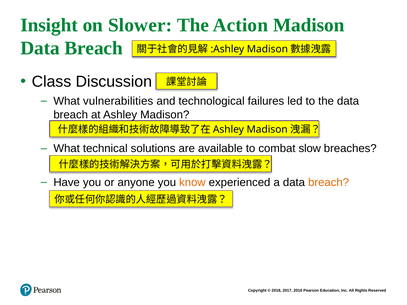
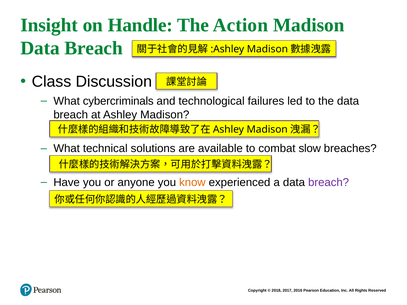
Slower: Slower -> Handle
vulnerabilities: vulnerabilities -> cybercriminals
breach at (329, 183) colour: orange -> purple
